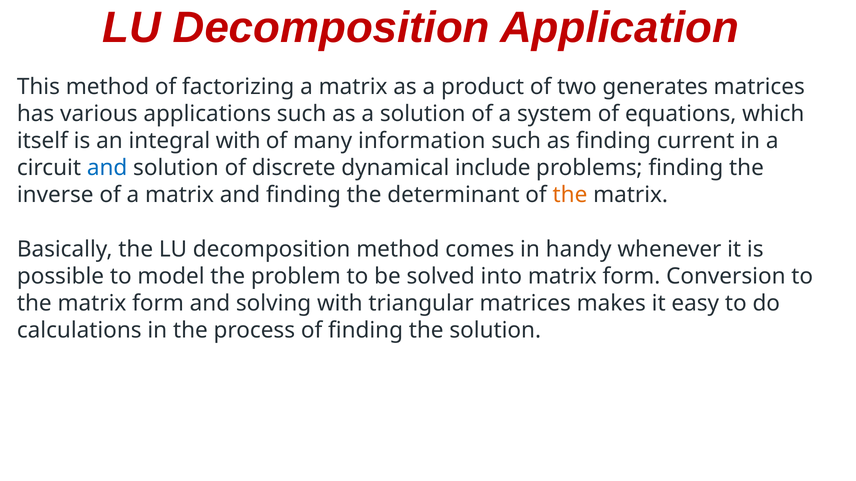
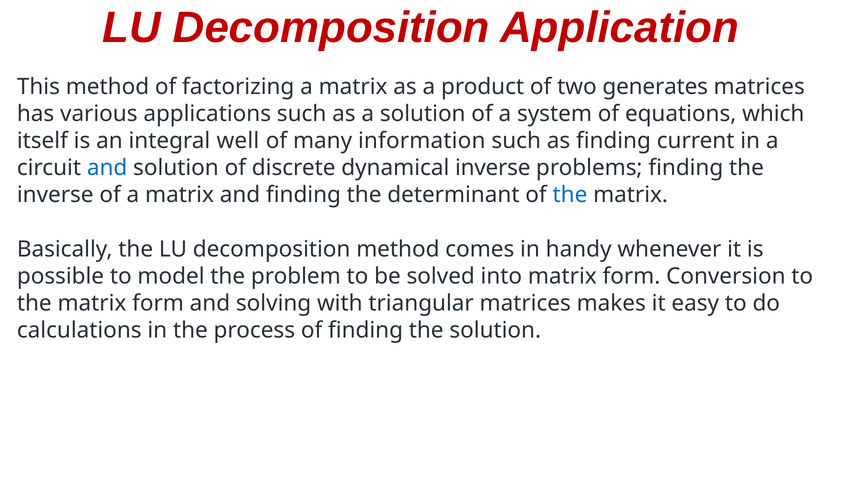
integral with: with -> well
dynamical include: include -> inverse
the at (570, 195) colour: orange -> blue
